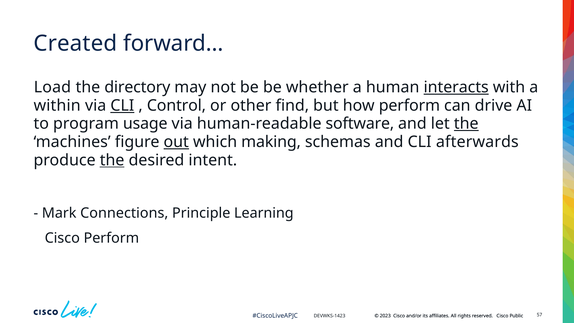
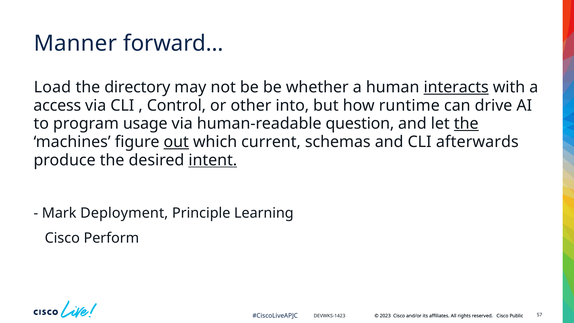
Created: Created -> Manner
within: within -> access
CLI at (122, 105) underline: present -> none
find: find -> into
how perform: perform -> runtime
software: software -> question
making: making -> current
the at (112, 160) underline: present -> none
intent underline: none -> present
Connections: Connections -> Deployment
